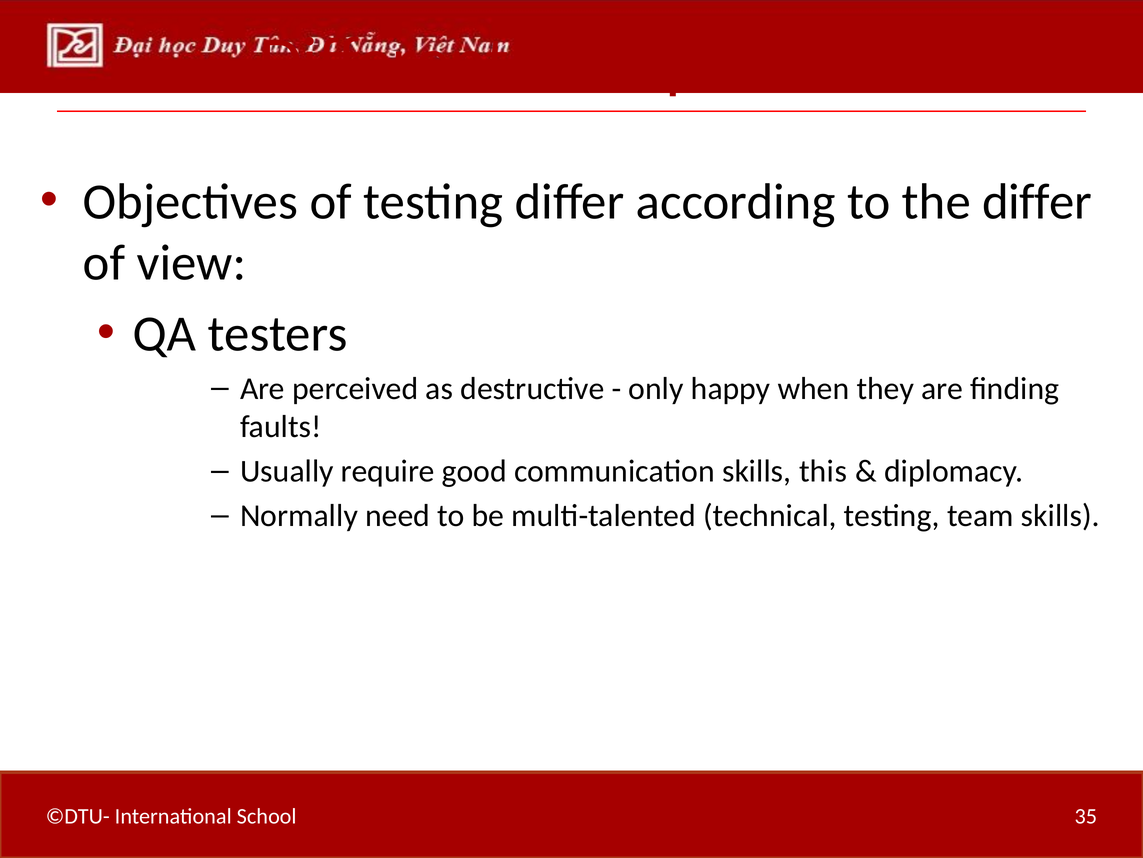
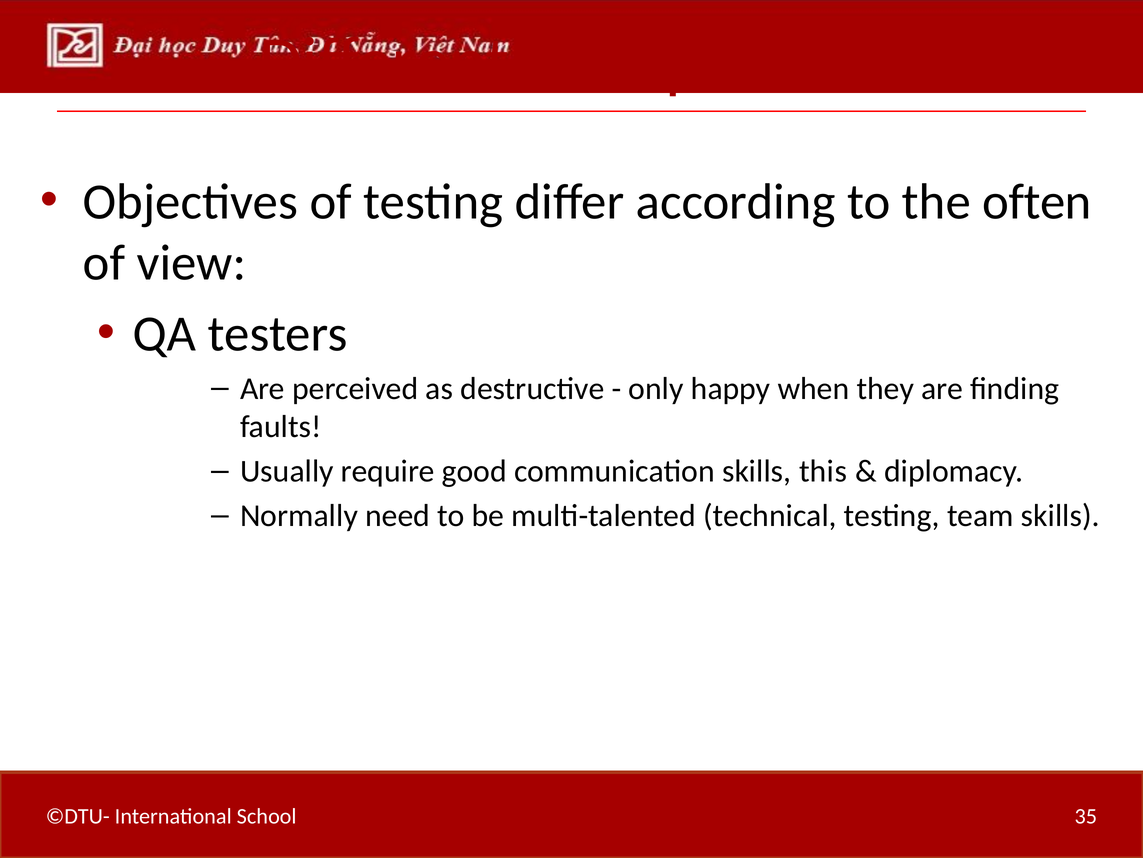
the differ: differ -> often
